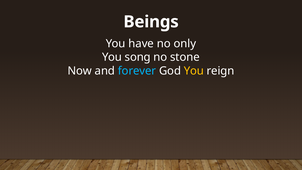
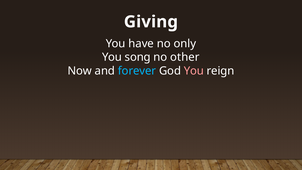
Beings: Beings -> Giving
stone: stone -> other
You at (194, 71) colour: yellow -> pink
